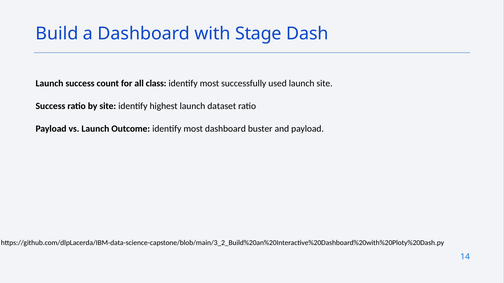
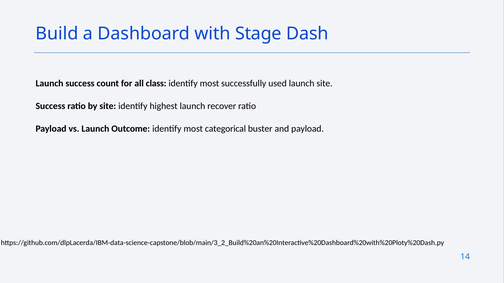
dataset: dataset -> recover
most dashboard: dashboard -> categorical
